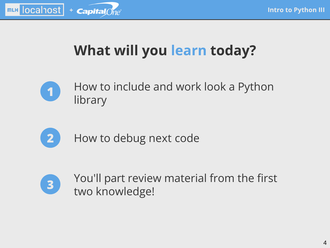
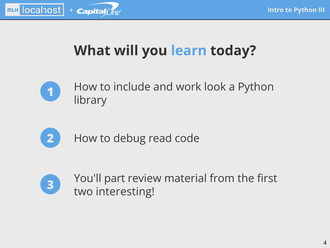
next: next -> read
knowledge: knowledge -> interesting
